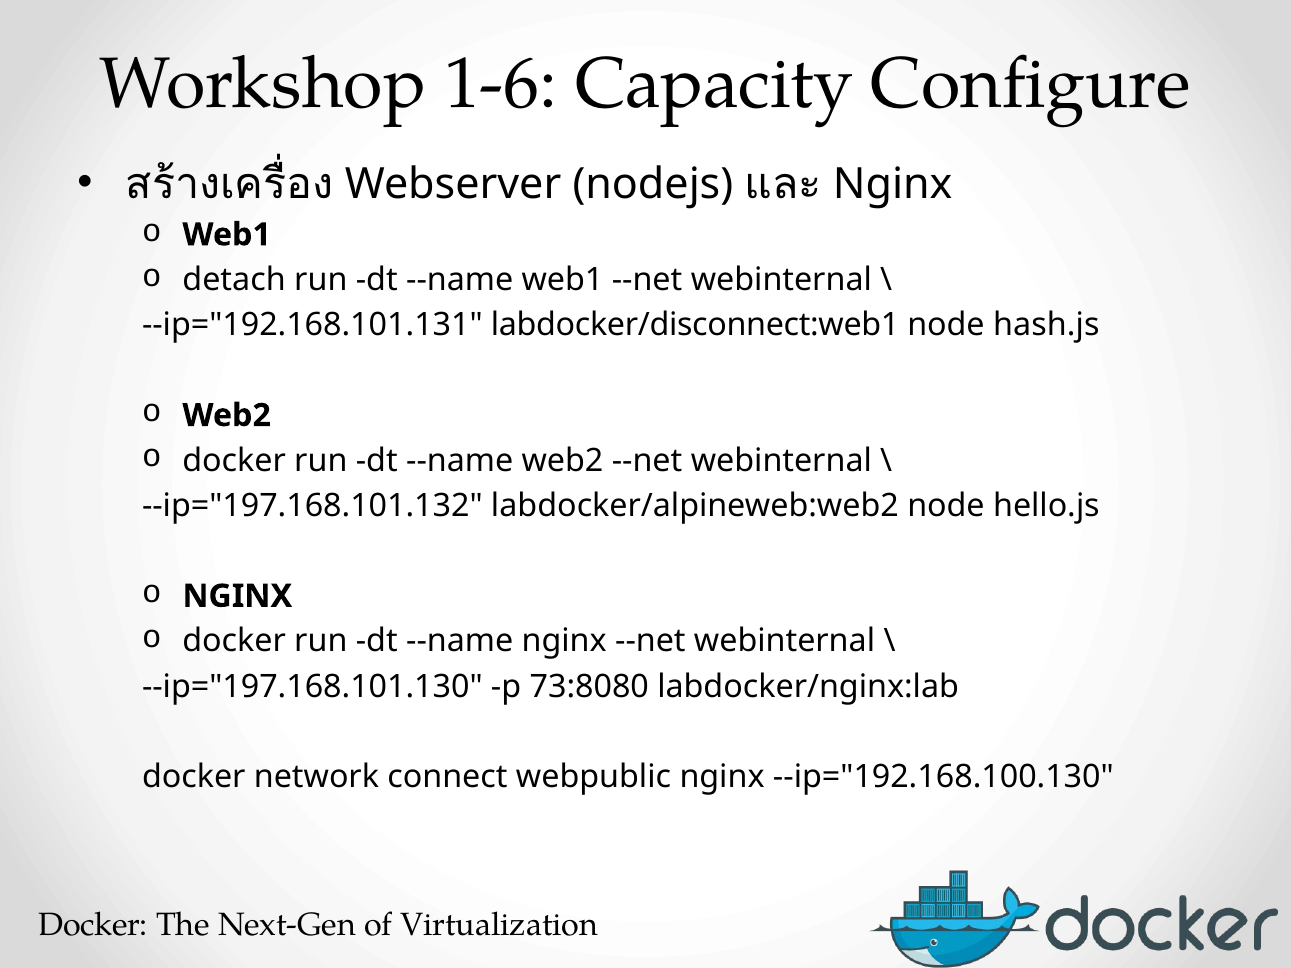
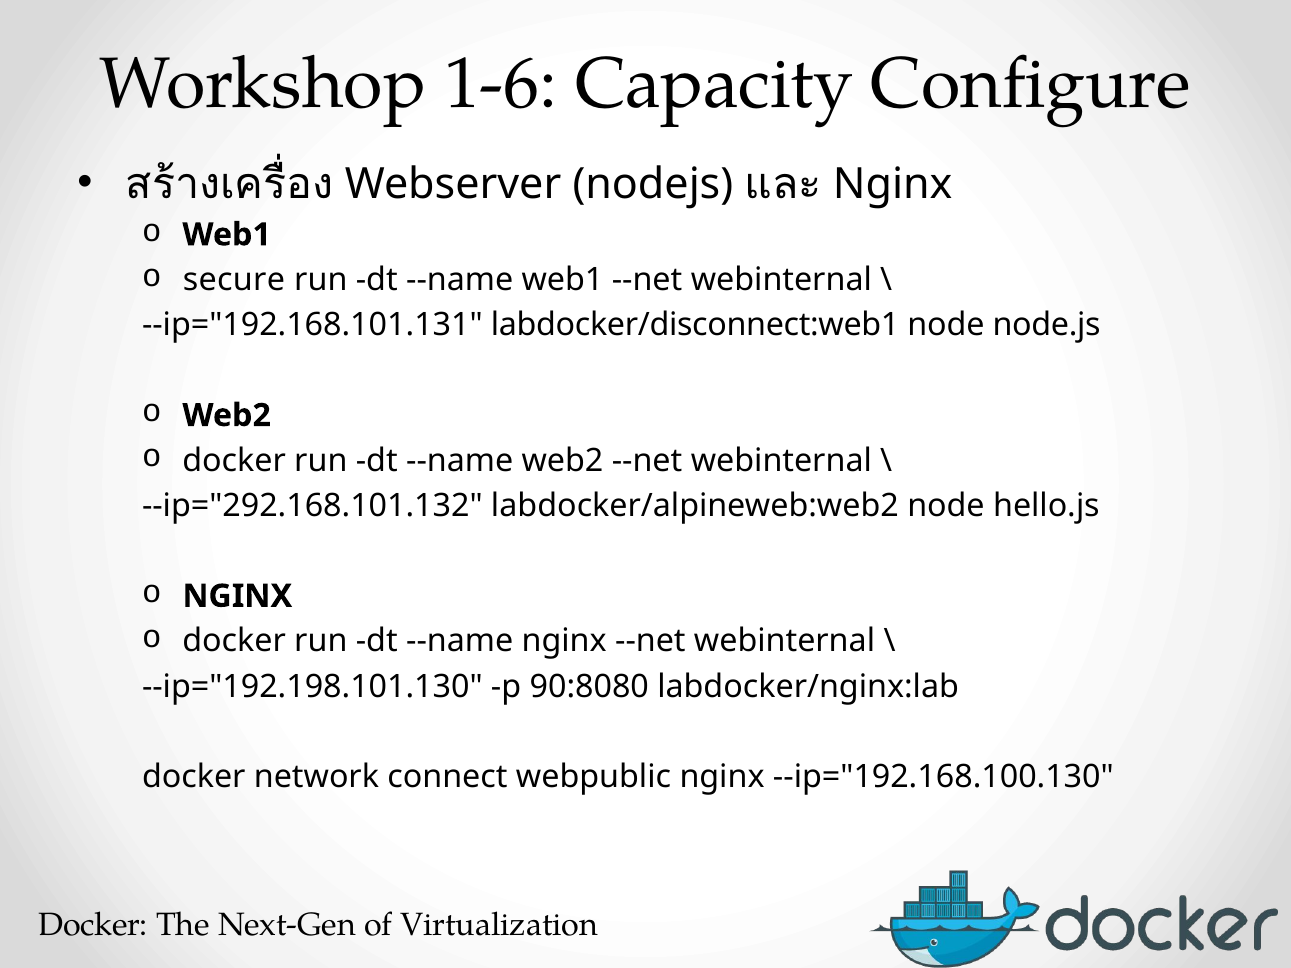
detach: detach -> secure
hash.js: hash.js -> node.js
--ip="197.168.101.132: --ip="197.168.101.132 -> --ip="292.168.101.132
--ip="197.168.101.130: --ip="197.168.101.130 -> --ip="192.198.101.130
73:8080: 73:8080 -> 90:8080
